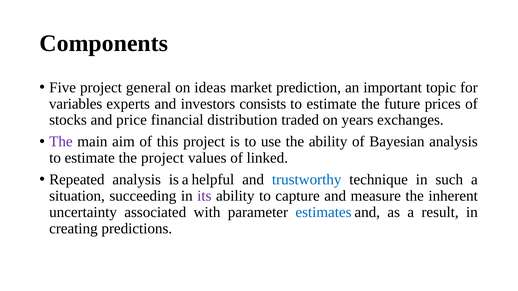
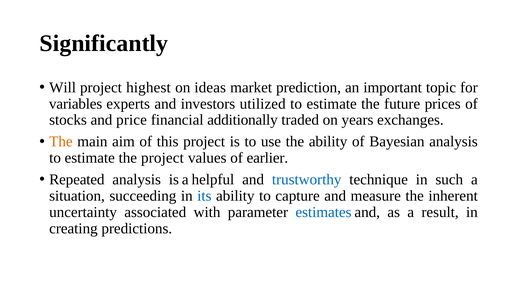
Components: Components -> Significantly
Five: Five -> Will
general: general -> highest
consists: consists -> utilized
distribution: distribution -> additionally
The at (61, 142) colour: purple -> orange
linked: linked -> earlier
its colour: purple -> blue
